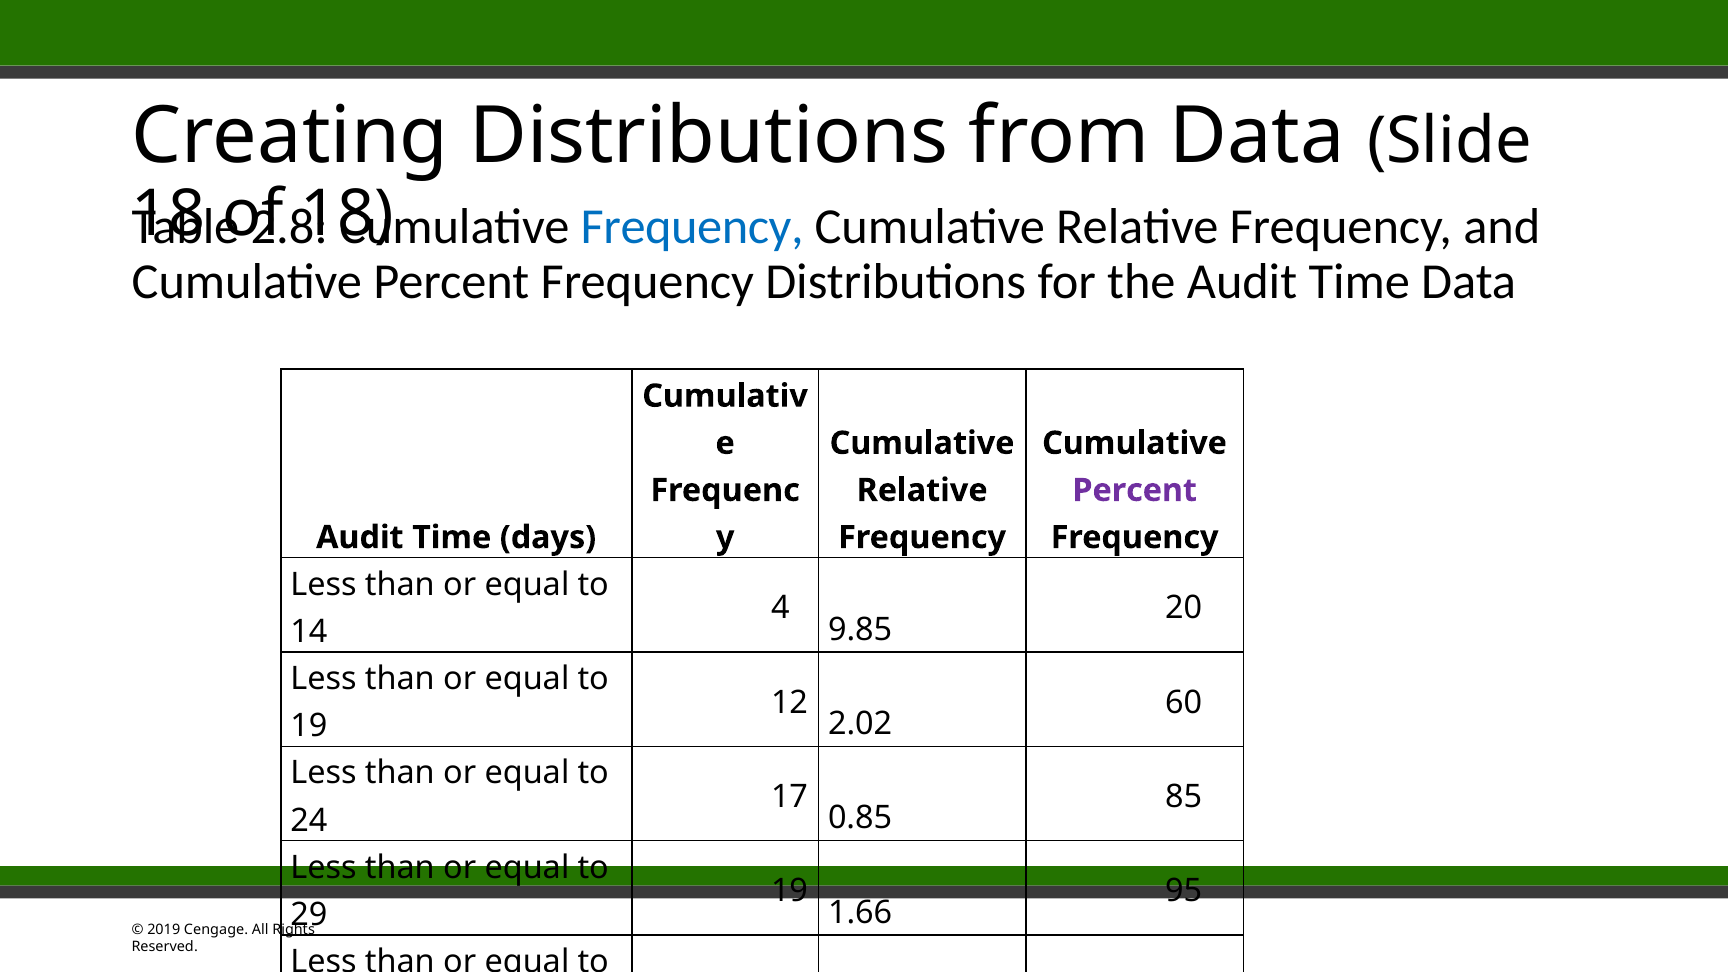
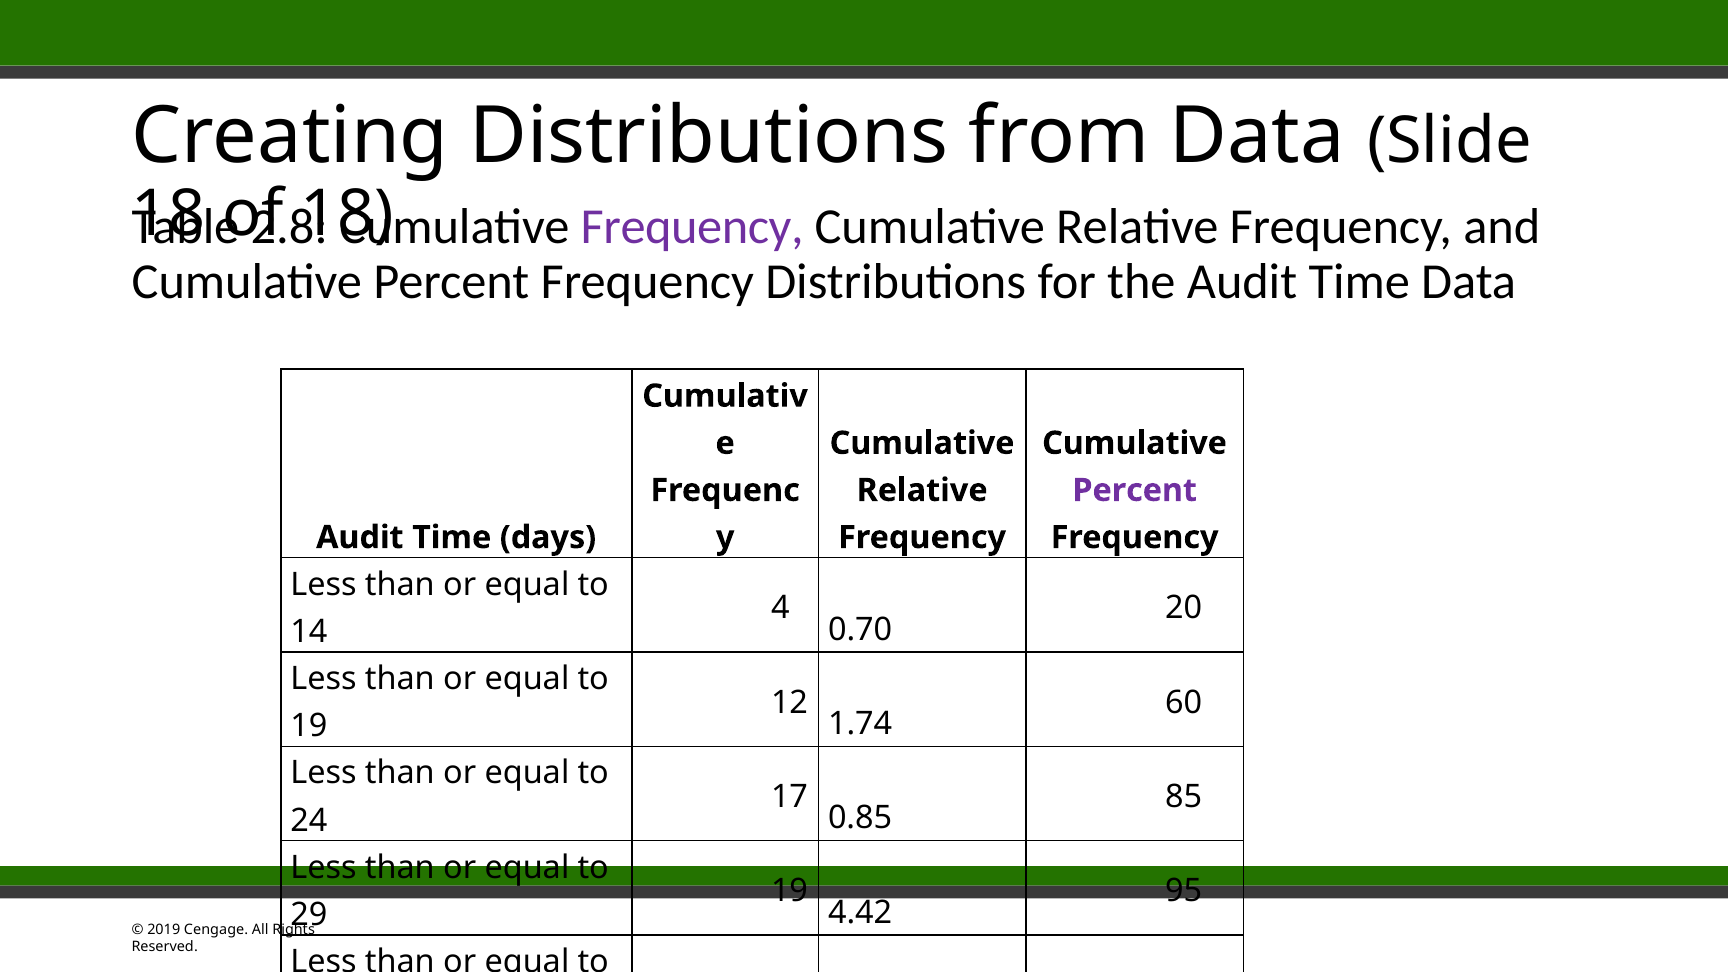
Frequency at (692, 227) colour: blue -> purple
9.85: 9.85 -> 0.70
2.02: 2.02 -> 1.74
1.66: 1.66 -> 4.42
